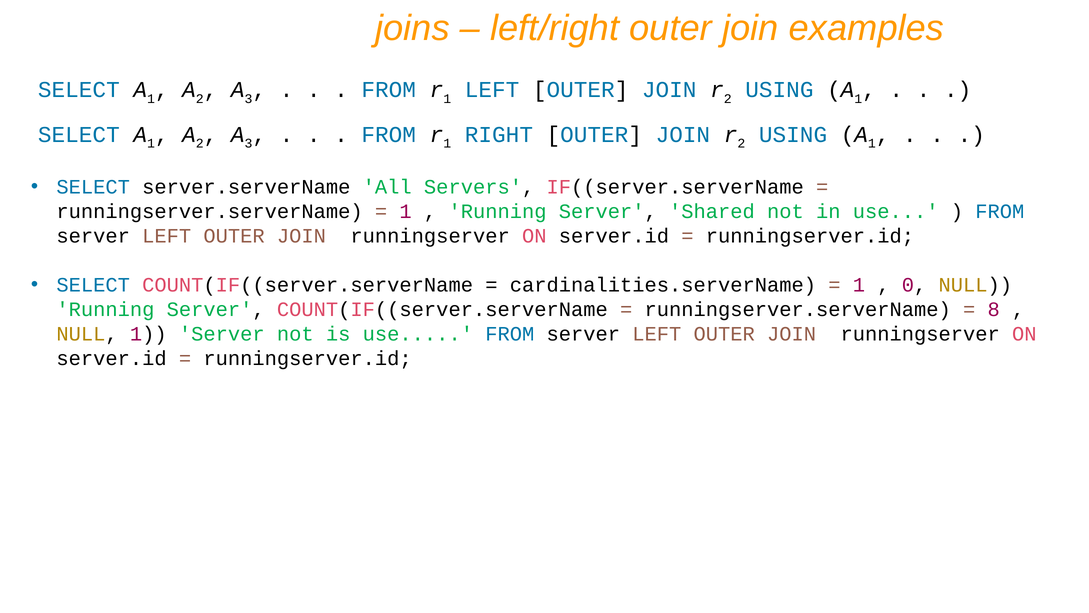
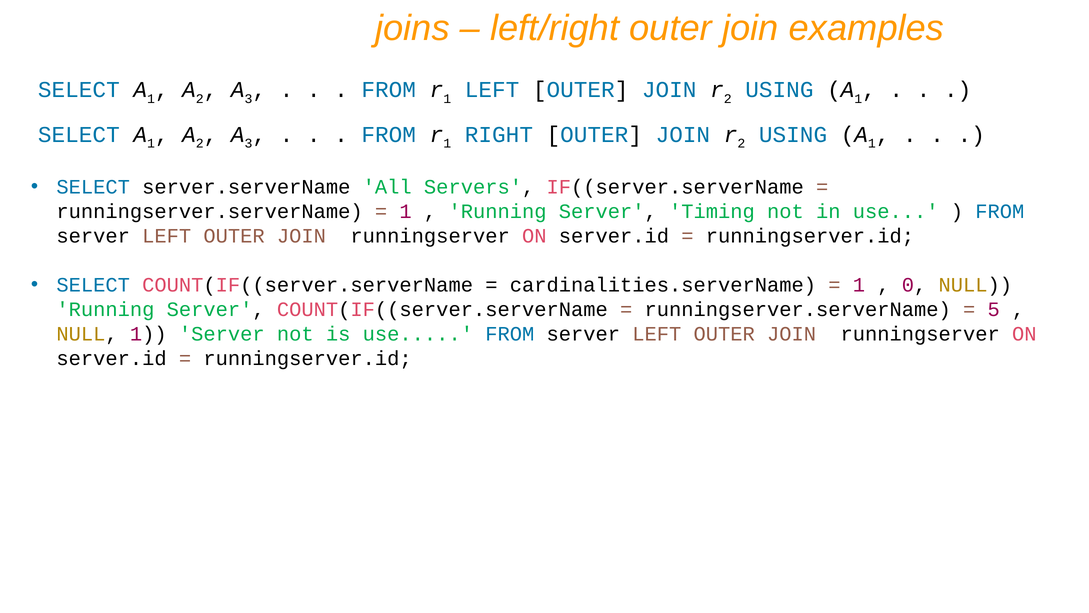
Shared: Shared -> Timing
8: 8 -> 5
